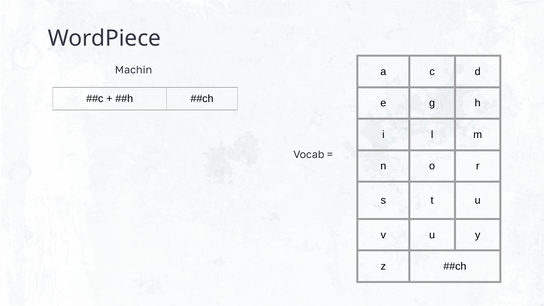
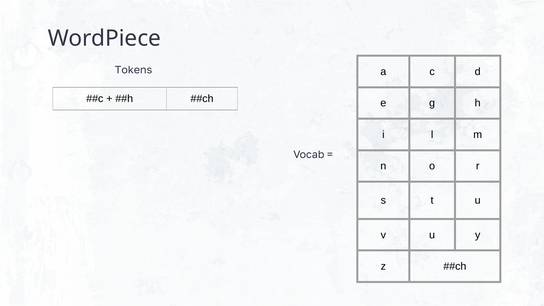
Machin: Machin -> Tokens
